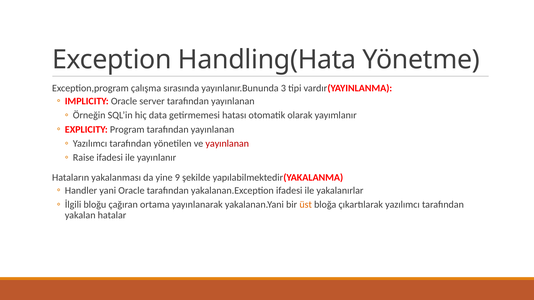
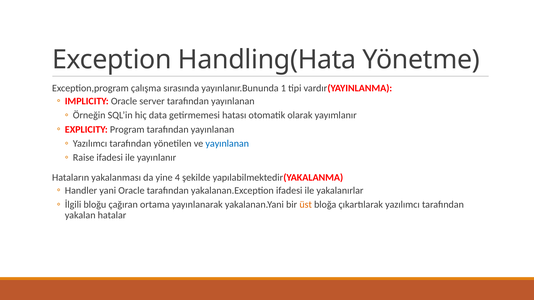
3: 3 -> 1
yayınlanan at (227, 144) colour: red -> blue
9: 9 -> 4
